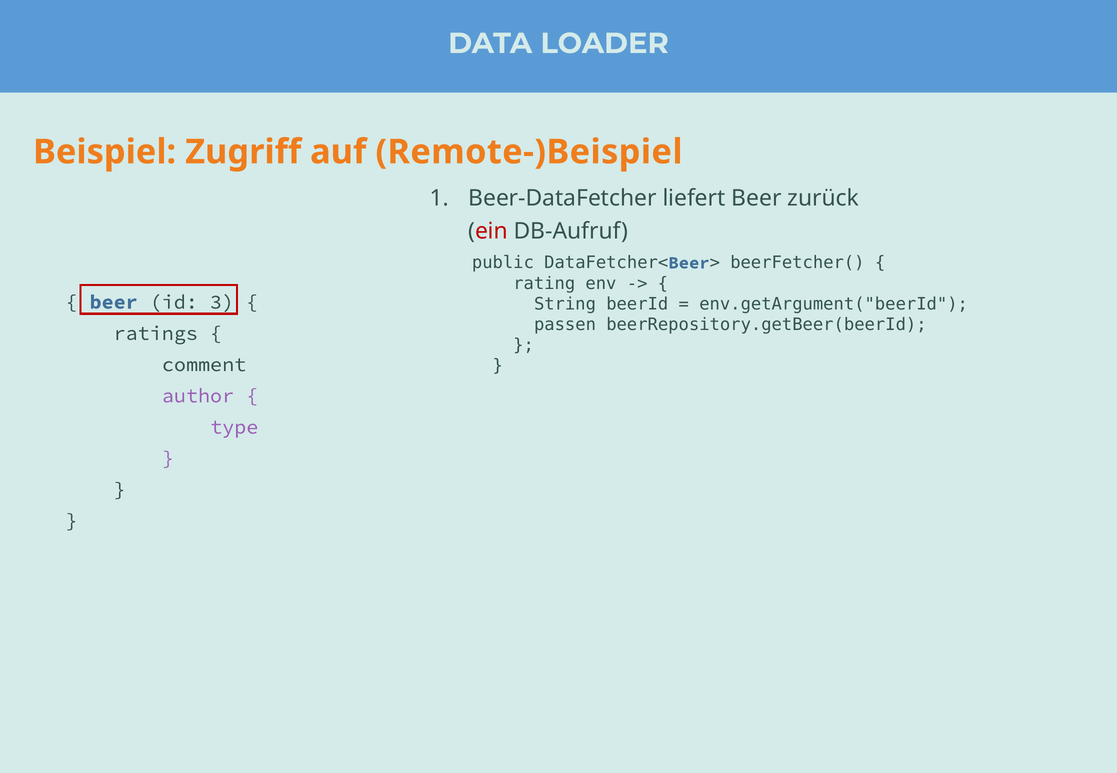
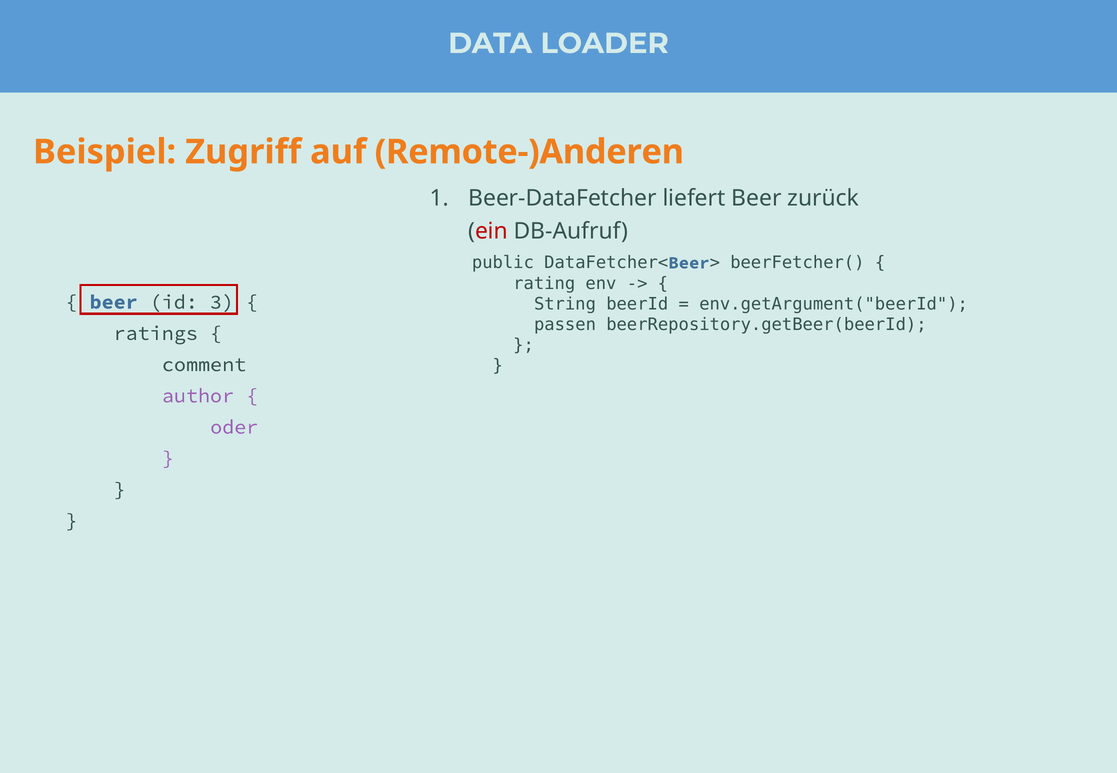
Remote-)Beispiel: Remote-)Beispiel -> Remote-)Anderen
type: type -> oder
